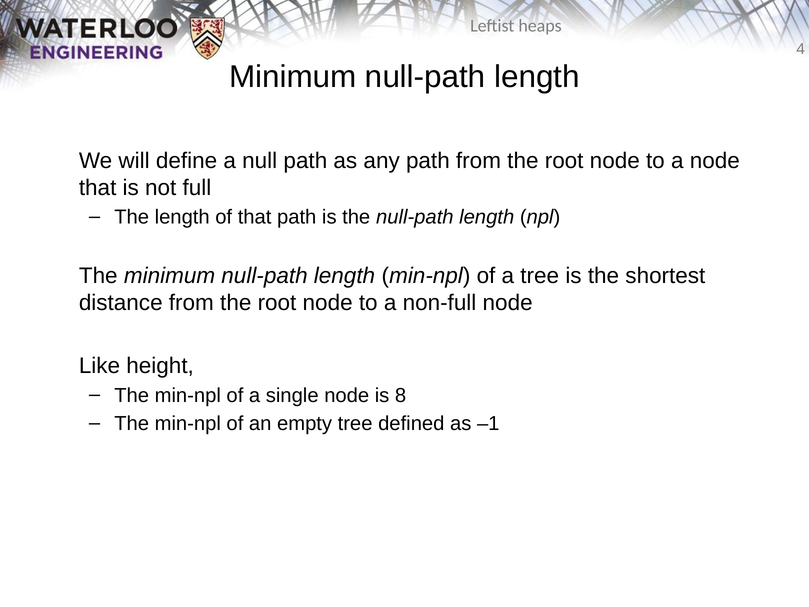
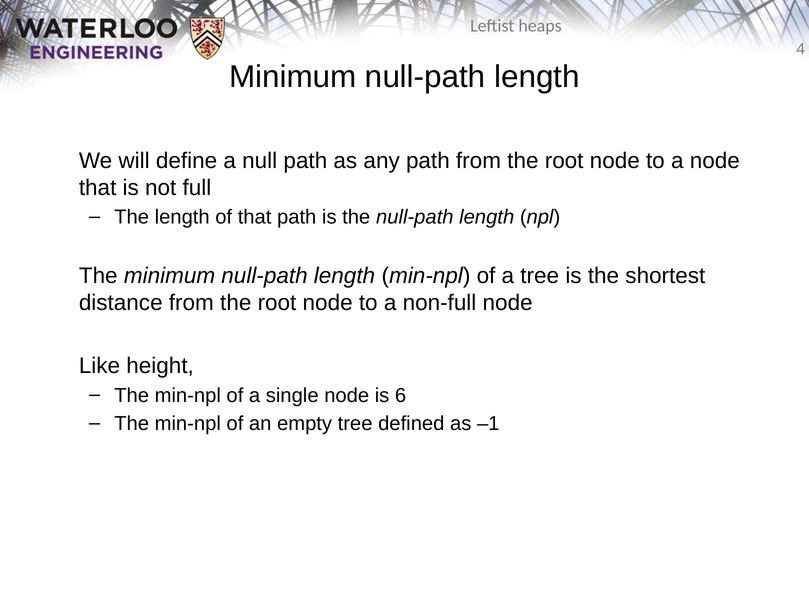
8: 8 -> 6
